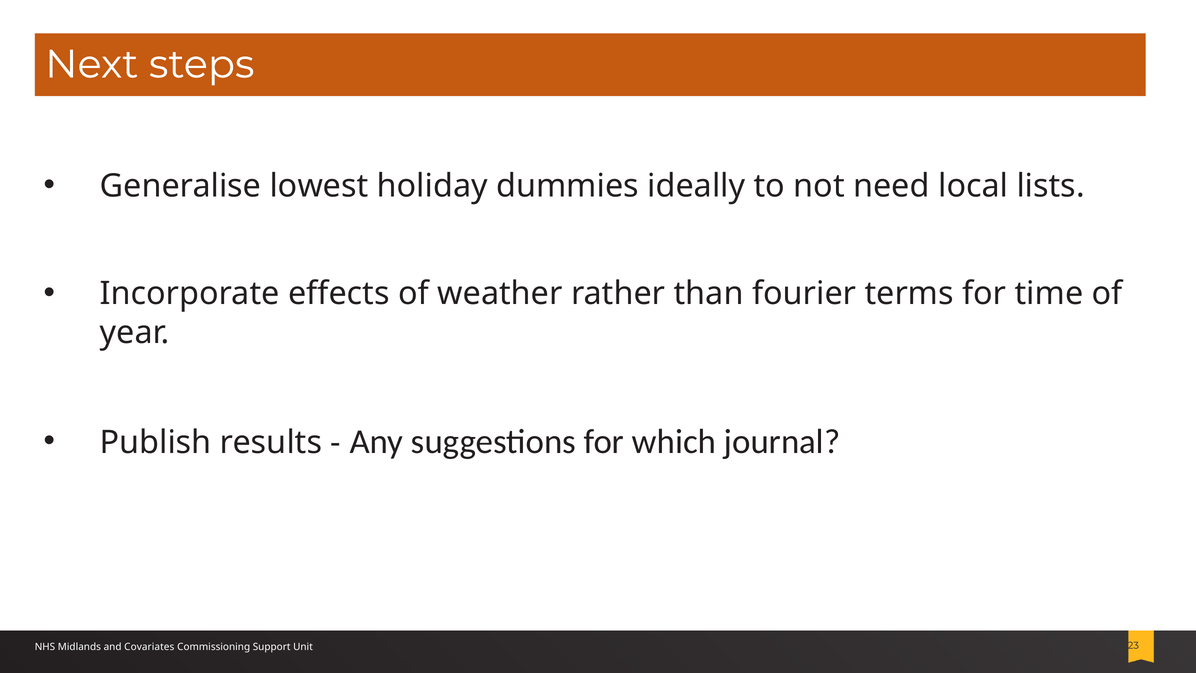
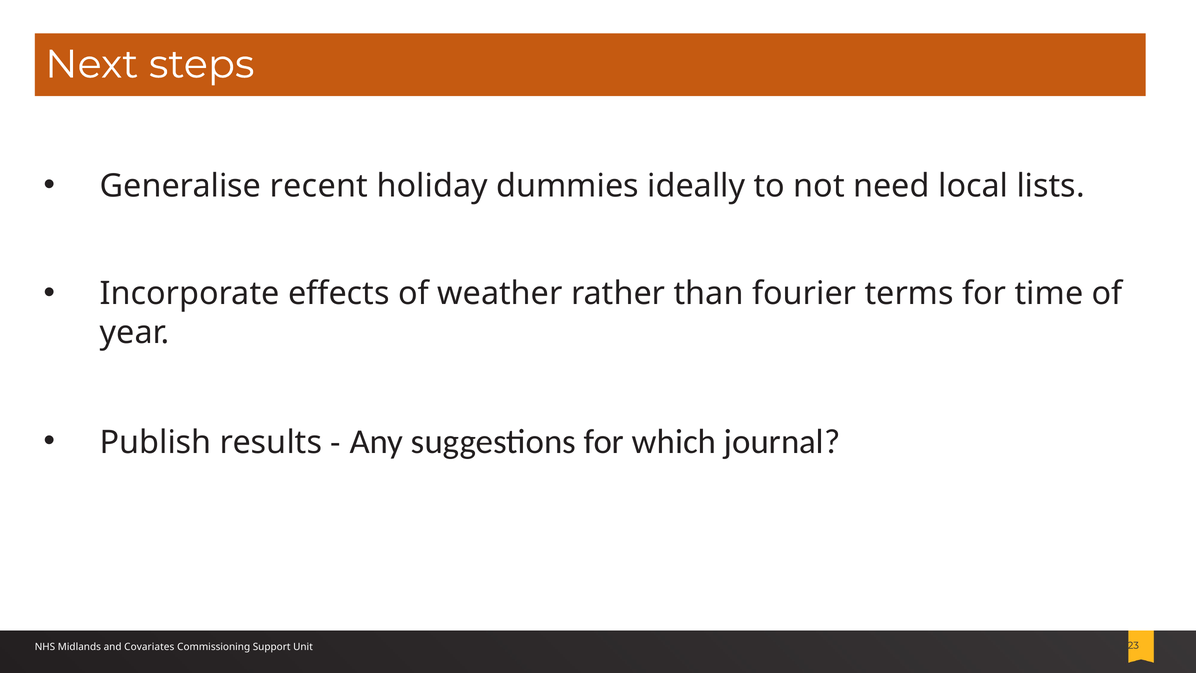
lowest: lowest -> recent
